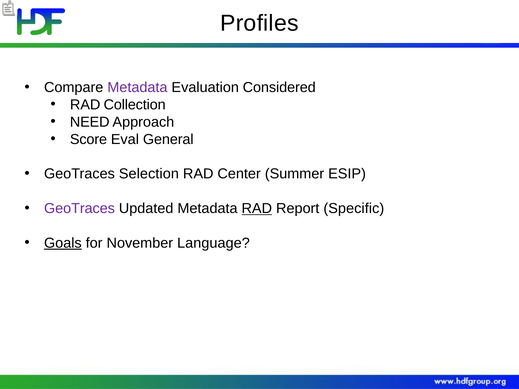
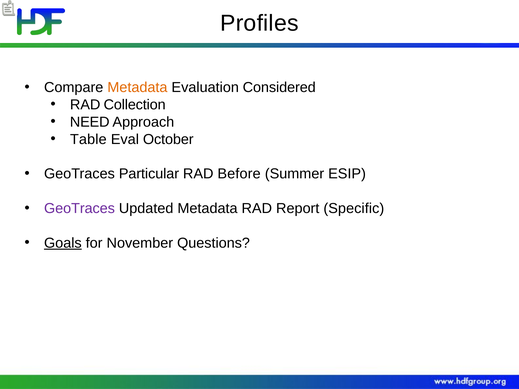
Metadata at (137, 87) colour: purple -> orange
Score: Score -> Table
General: General -> October
Selection: Selection -> Particular
Center: Center -> Before
RAD at (257, 209) underline: present -> none
Language: Language -> Questions
